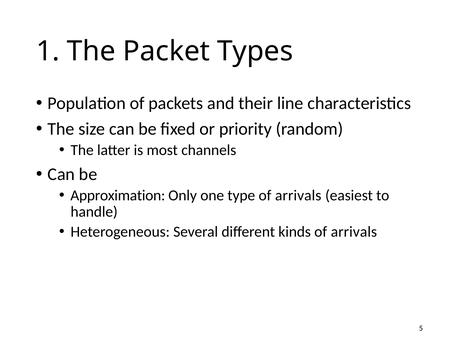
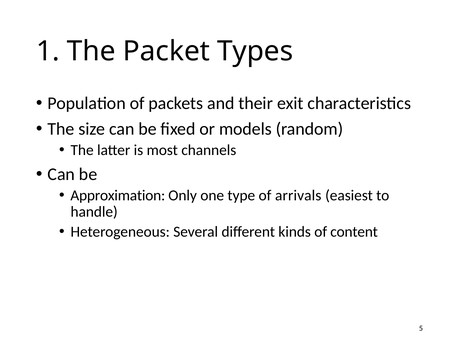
line: line -> exit
priority: priority -> models
kinds of arrivals: arrivals -> content
